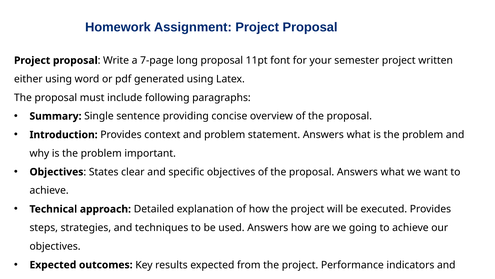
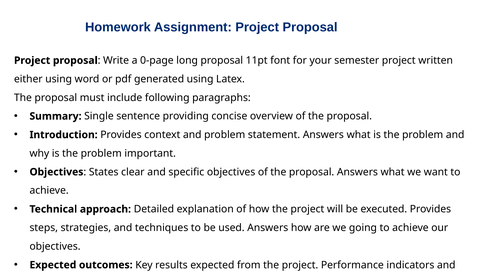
7-page: 7-page -> 0-page
